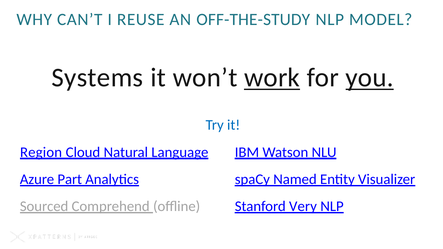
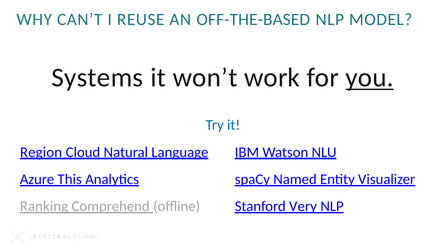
OFF-THE-STUDY: OFF-THE-STUDY -> OFF-THE-BASED
work underline: present -> none
Part: Part -> This
Sourced: Sourced -> Ranking
